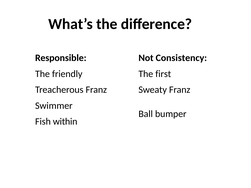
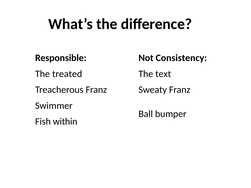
friendly: friendly -> treated
first: first -> text
